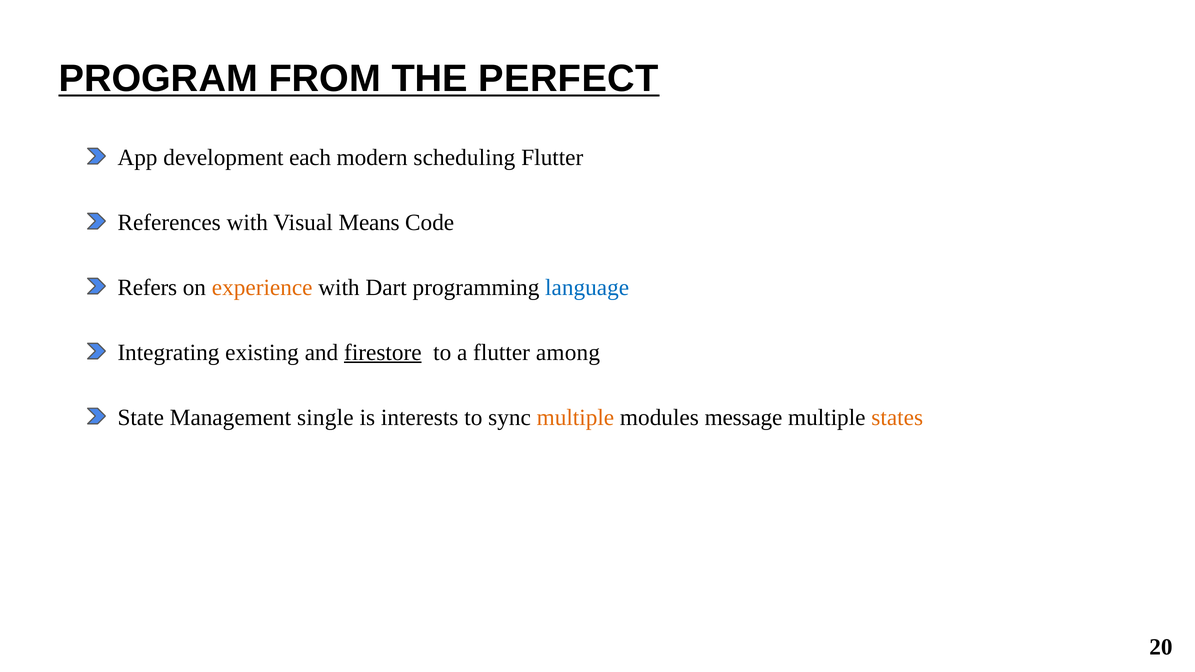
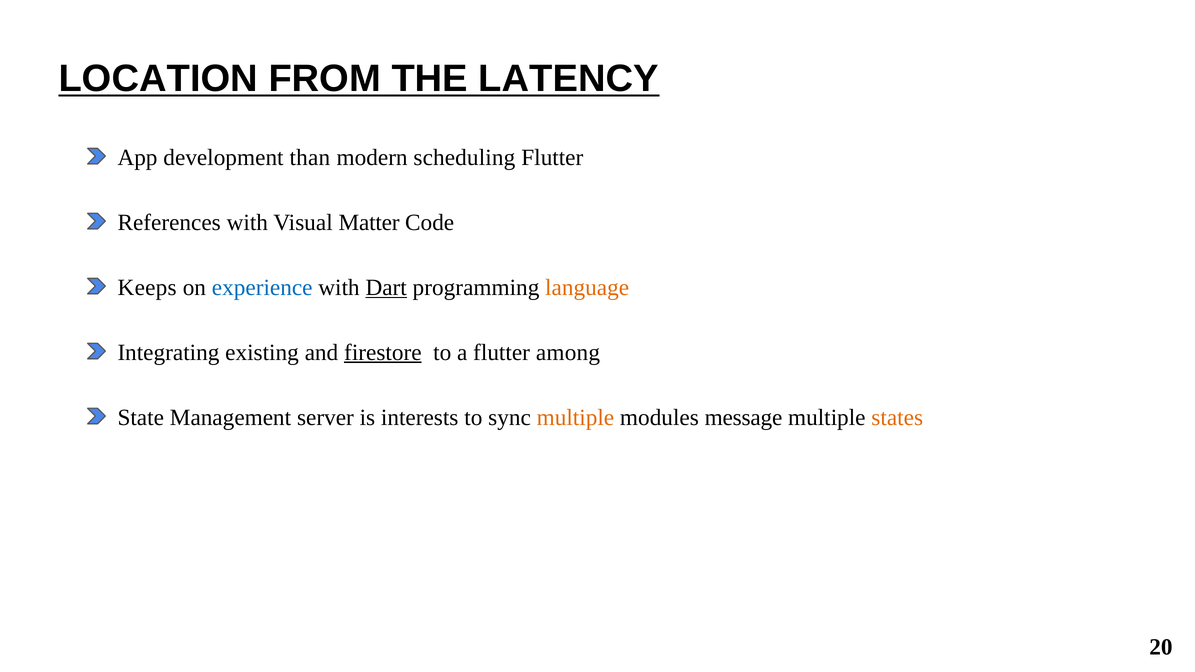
PROGRAM: PROGRAM -> LOCATION
PERFECT: PERFECT -> LATENCY
each: each -> than
Means: Means -> Matter
Refers: Refers -> Keeps
experience colour: orange -> blue
Dart underline: none -> present
language colour: blue -> orange
single: single -> server
